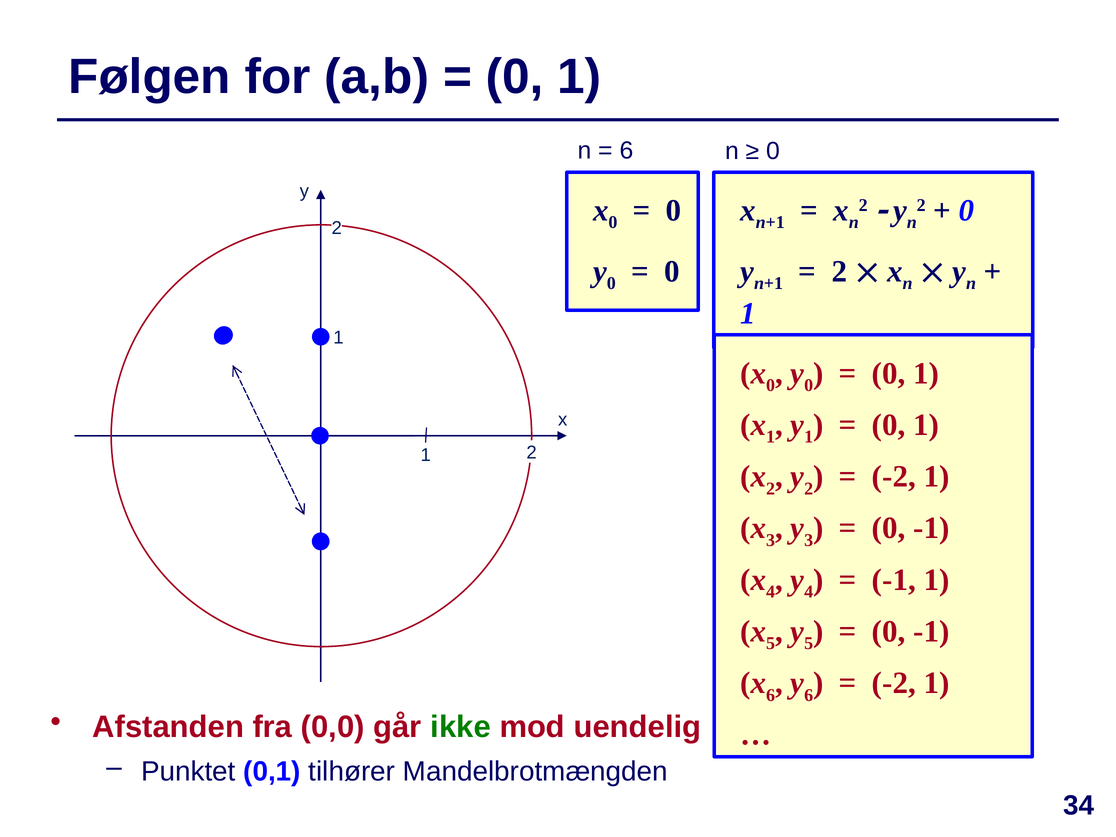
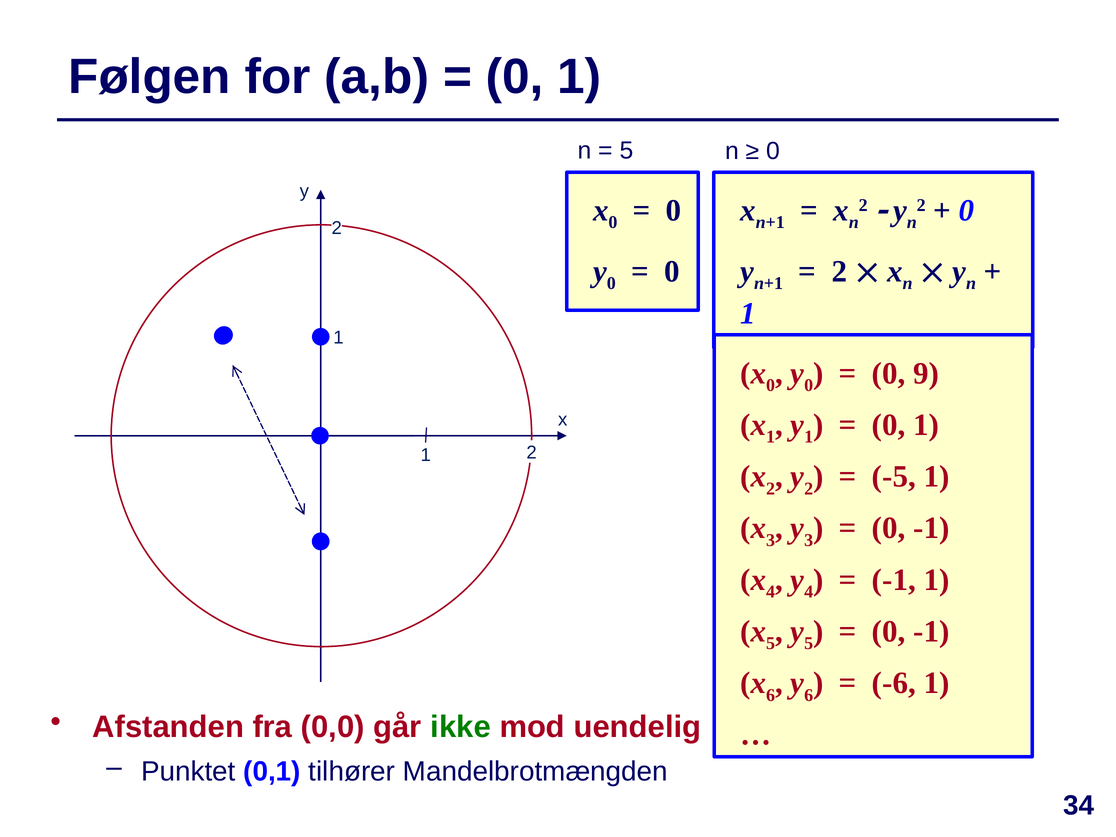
6 at (626, 151): 6 -> 5
1 at (926, 373): 1 -> 9
-2 at (894, 477): -2 -> -5
-2 at (894, 683): -2 -> -6
